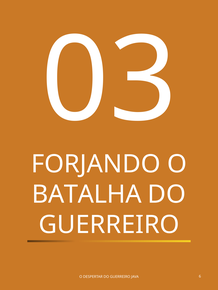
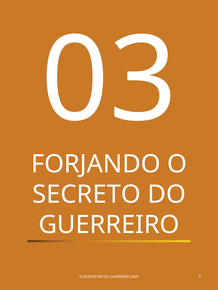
BATALHA: BATALHA -> SECRETO
